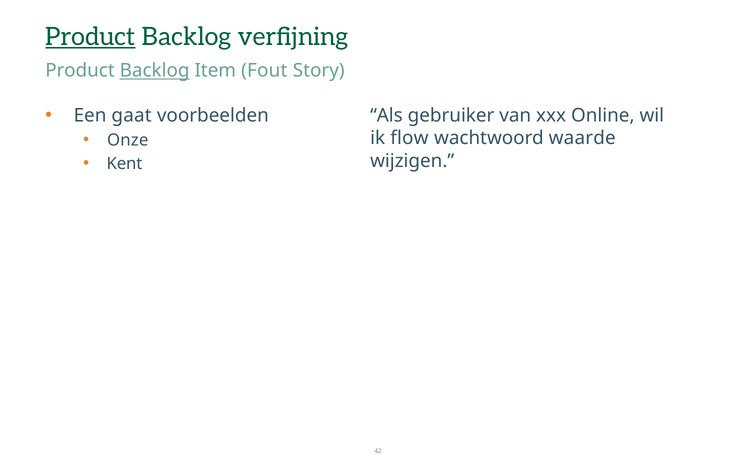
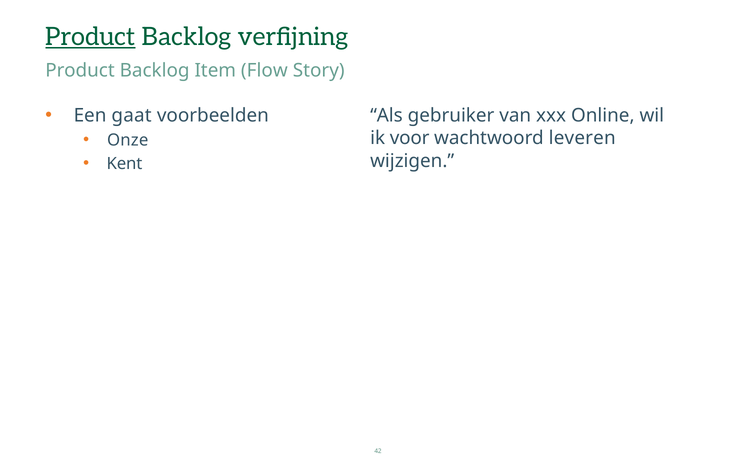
Backlog at (155, 71) underline: present -> none
Fout: Fout -> Flow
flow: flow -> voor
waarde: waarde -> leveren
